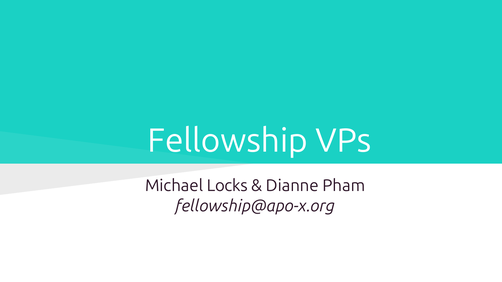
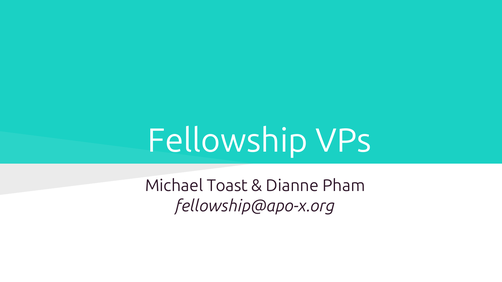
Locks: Locks -> Toast
